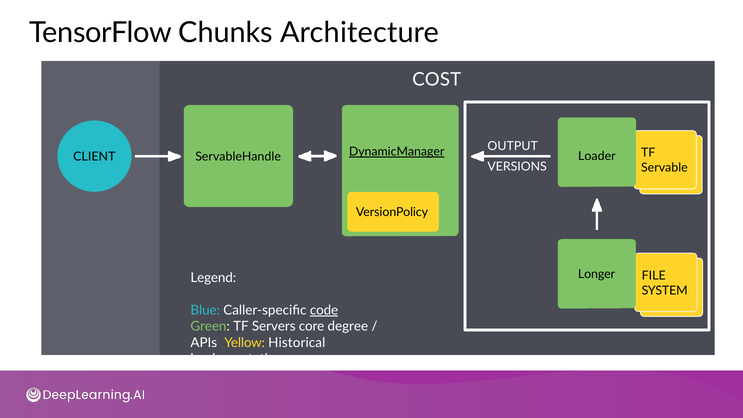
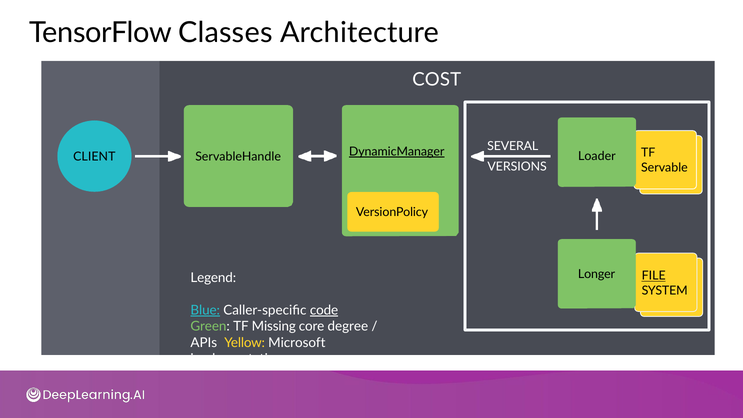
Chunks: Chunks -> Classes
OUTPUT: OUTPUT -> SEVERAL
FILE underline: none -> present
Blue underline: none -> present
Servers: Servers -> Missing
Historical: Historical -> Microsoft
